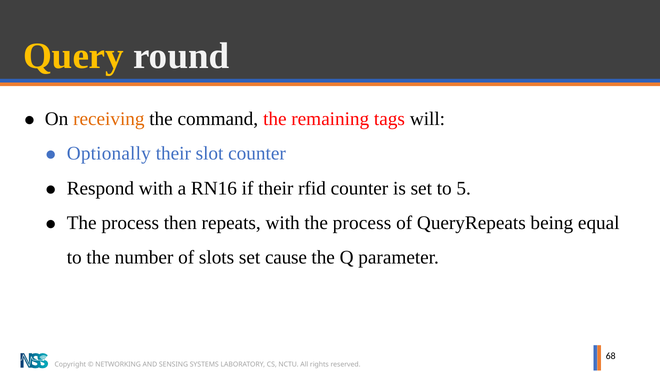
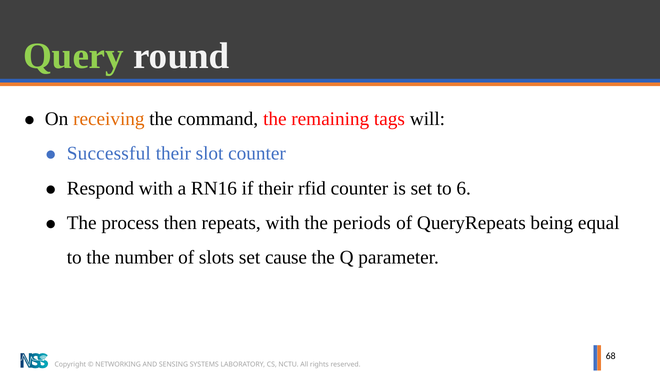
Query colour: yellow -> light green
Optionally: Optionally -> Successful
5: 5 -> 6
with the process: process -> periods
